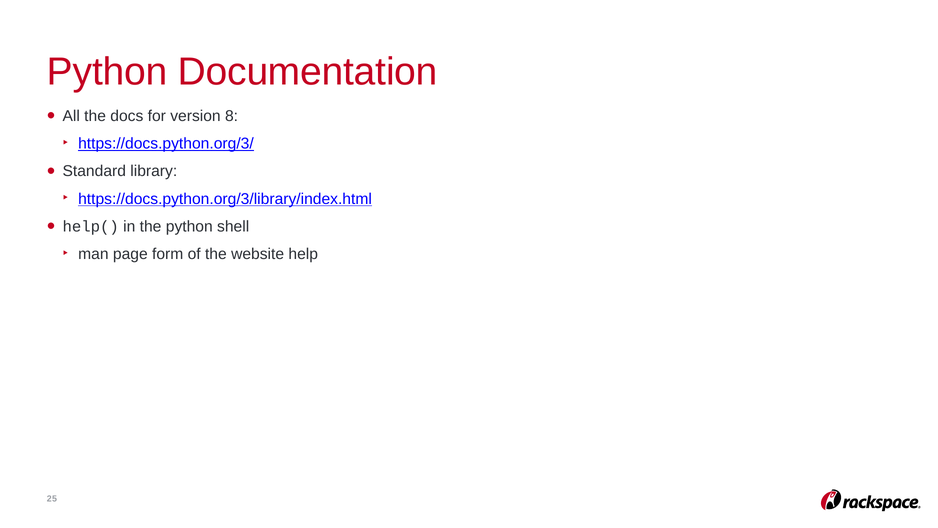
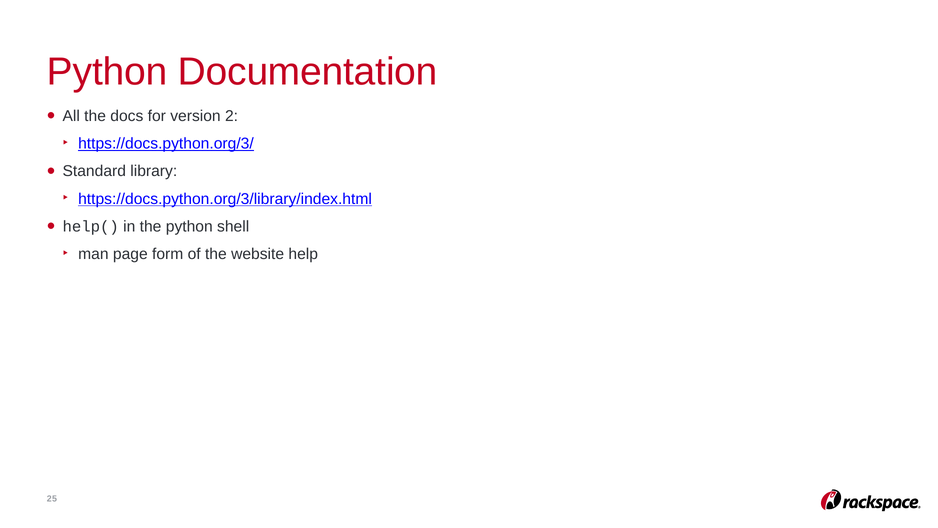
8: 8 -> 2
